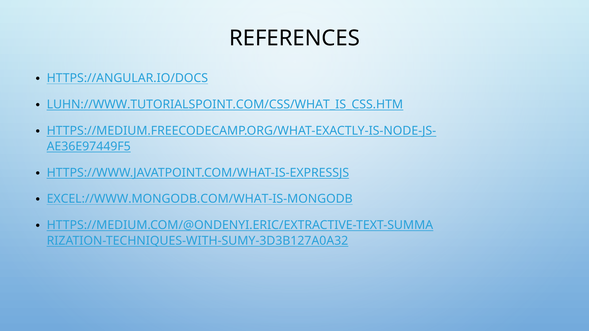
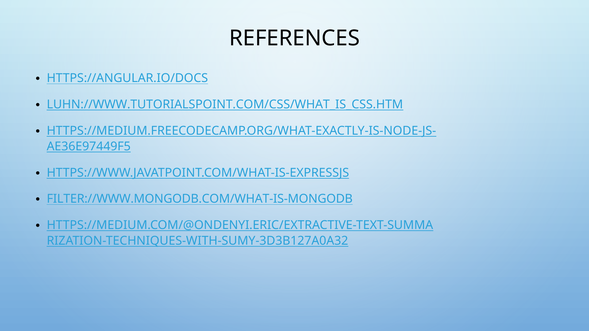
EXCEL://WWW.MONGODB.COM/WHAT-IS-MONGODB: EXCEL://WWW.MONGODB.COM/WHAT-IS-MONGODB -> FILTER://WWW.MONGODB.COM/WHAT-IS-MONGODB
